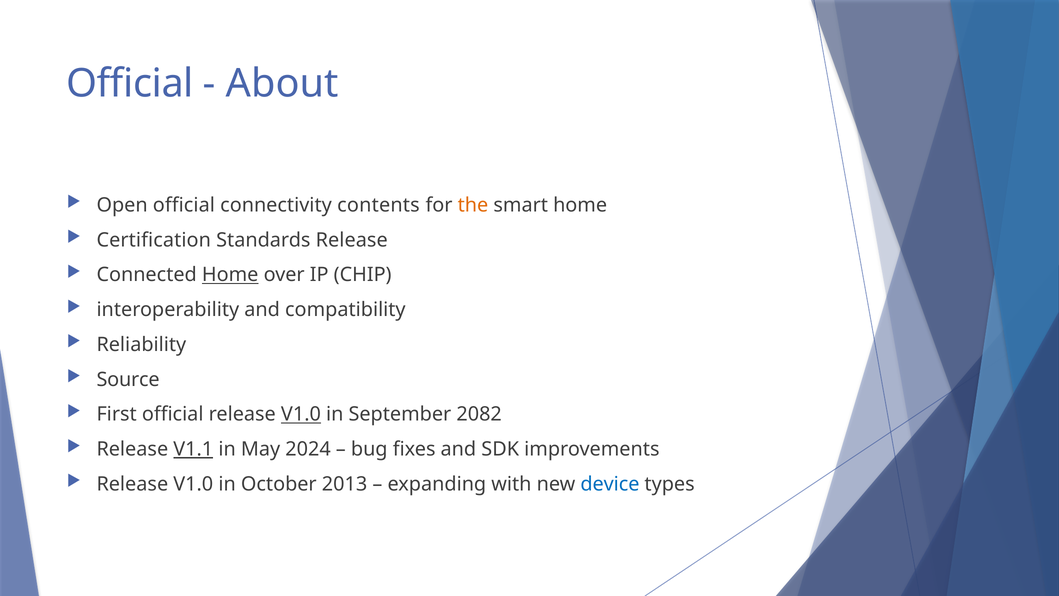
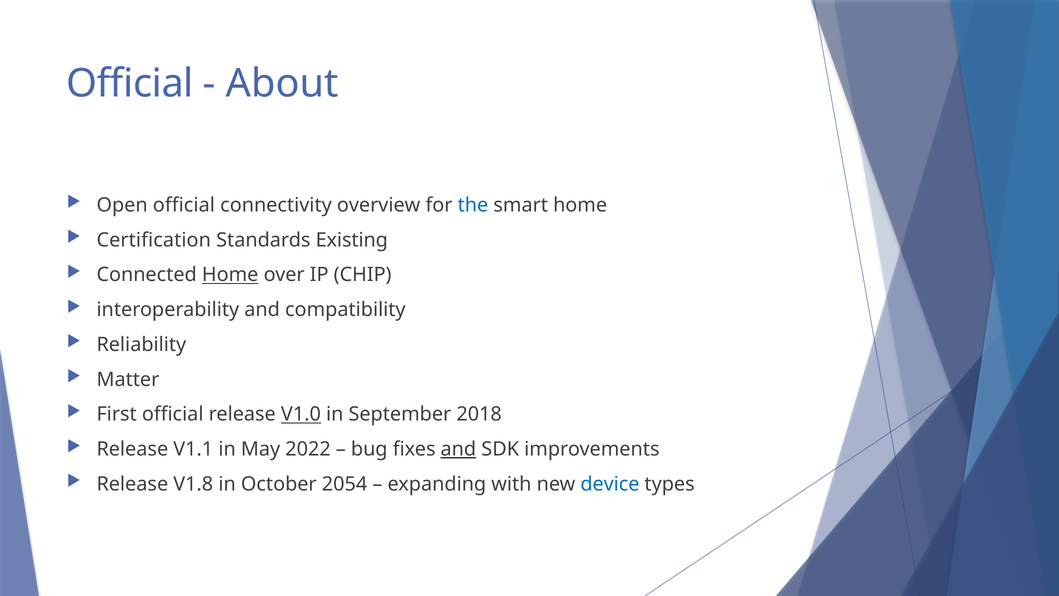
contents: contents -> overview
the colour: orange -> blue
Standards Release: Release -> Existing
Source: Source -> Matter
2082: 2082 -> 2018
V1.1 underline: present -> none
2024: 2024 -> 2022
and at (458, 449) underline: none -> present
V1.0 at (193, 484): V1.0 -> V1.8
2013: 2013 -> 2054
